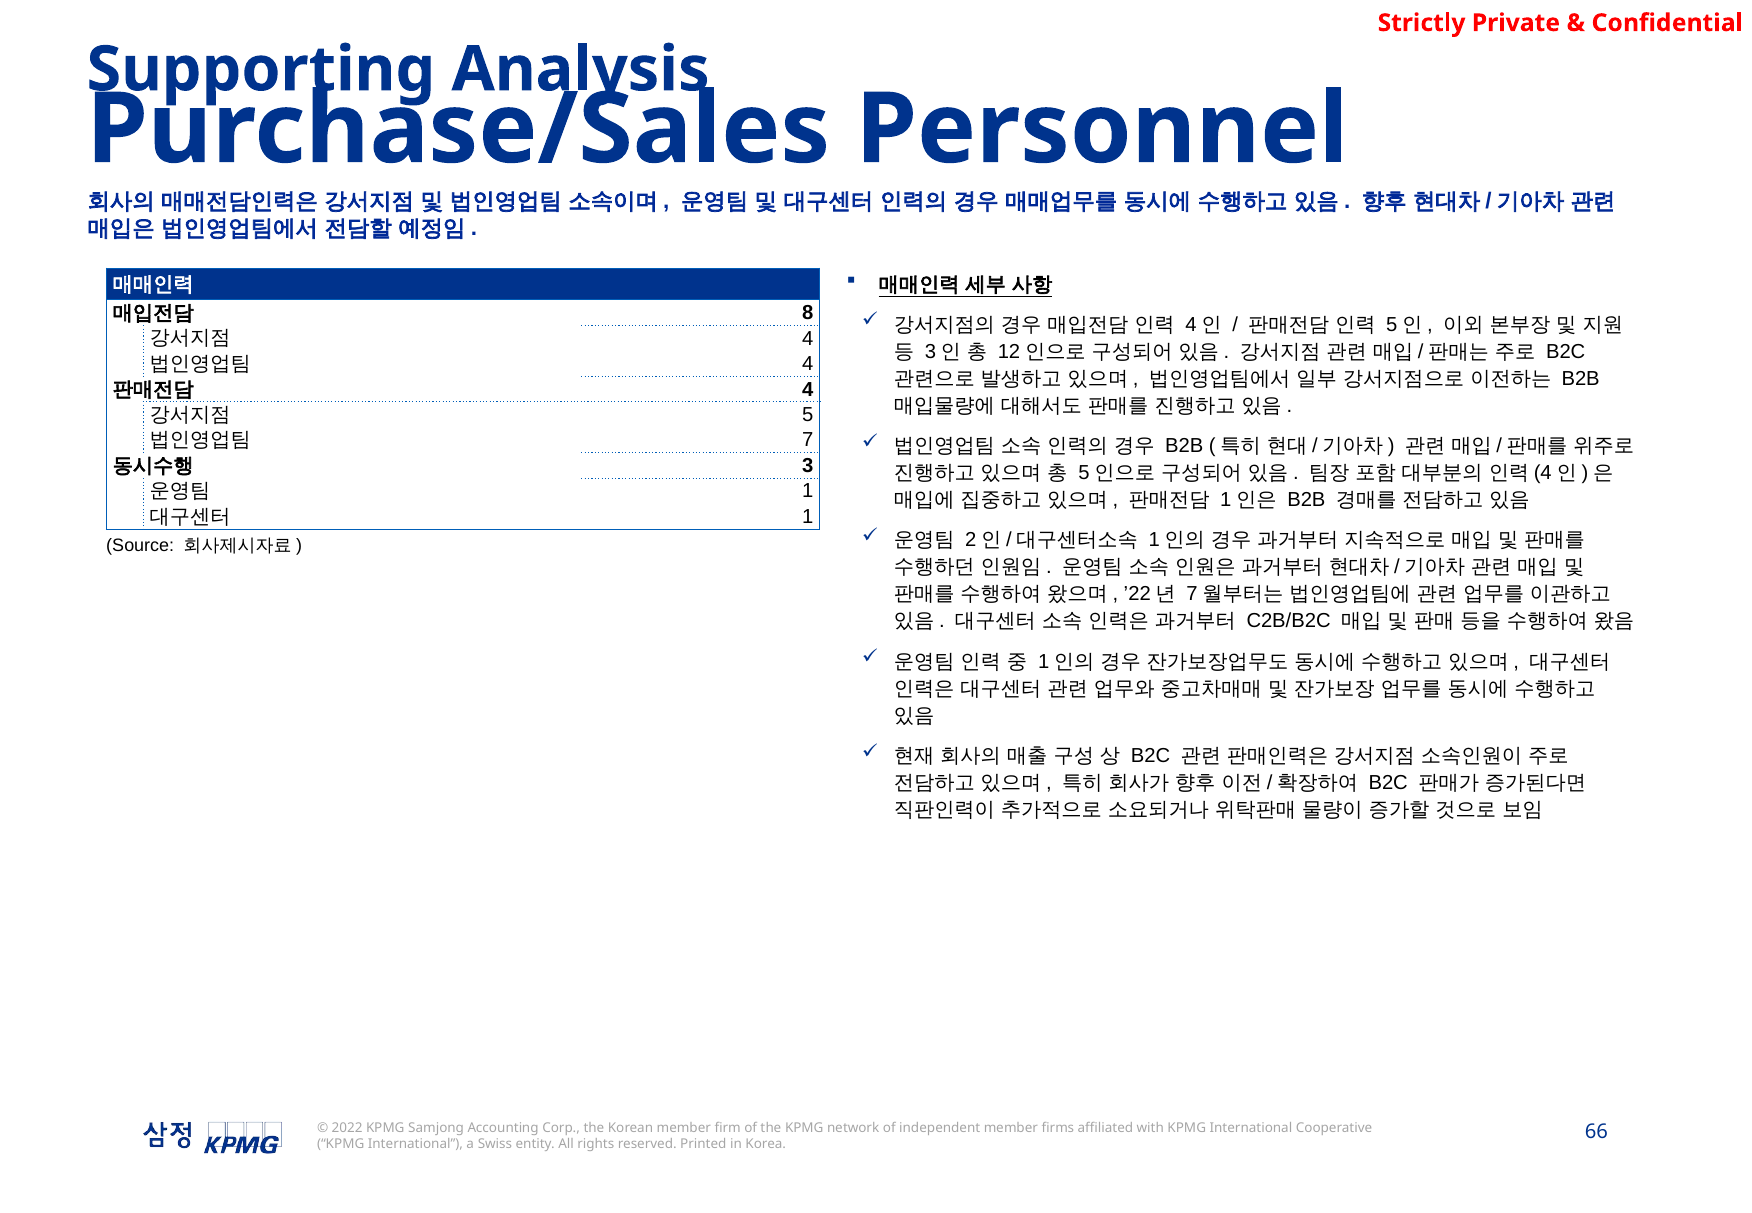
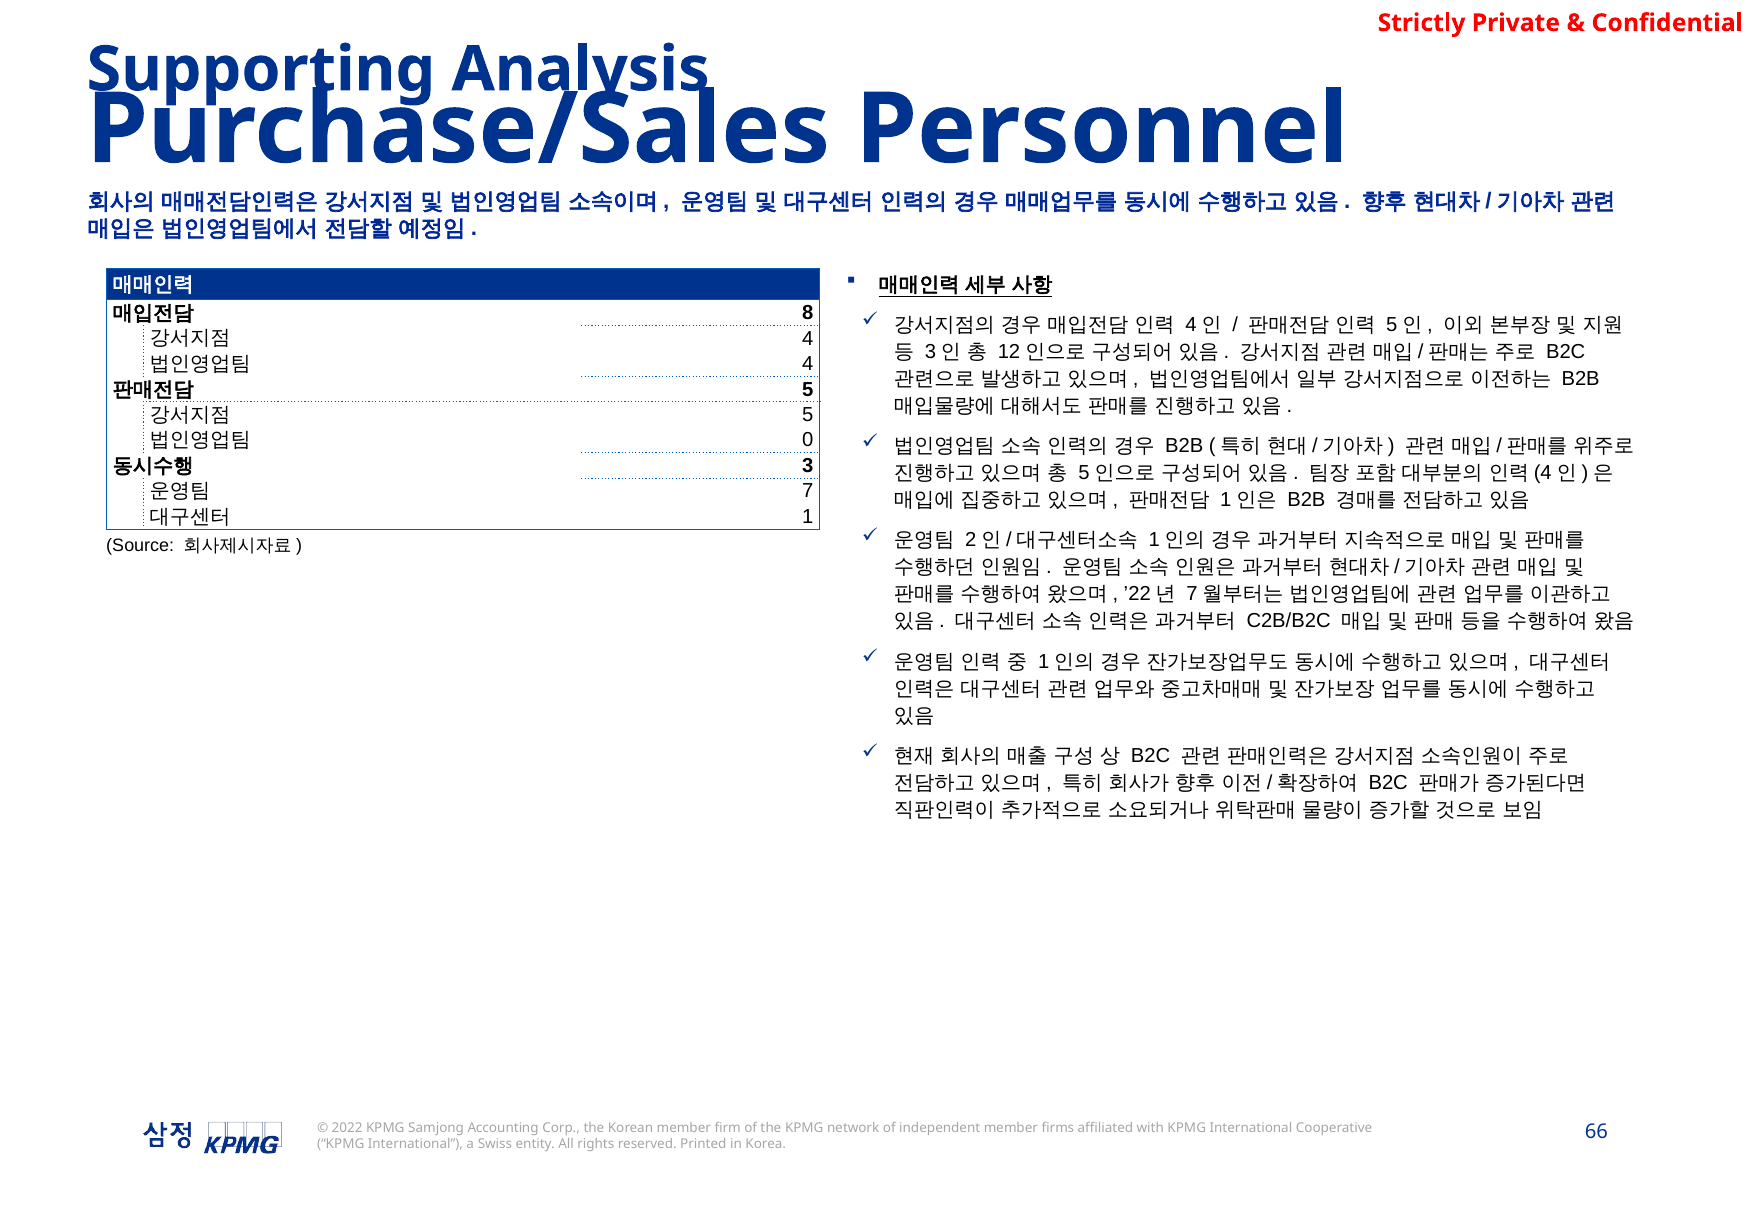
4 at (808, 389): 4 -> 5
7: 7 -> 0
1 at (808, 491): 1 -> 7
